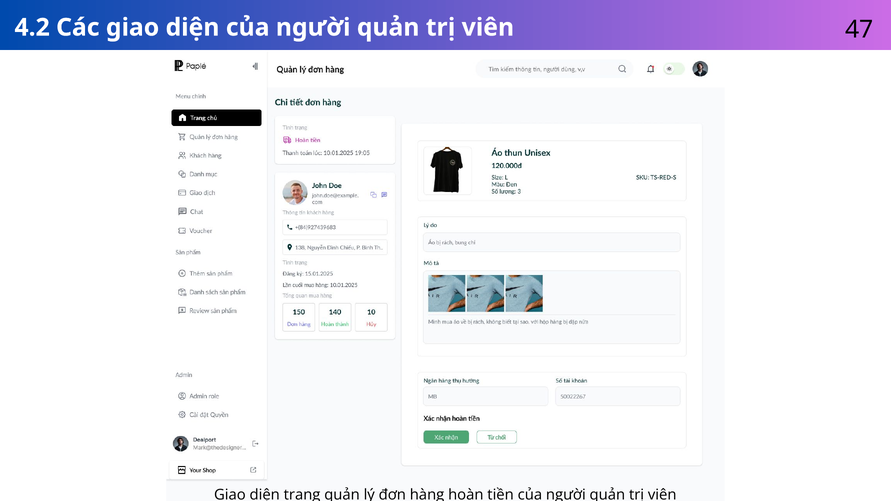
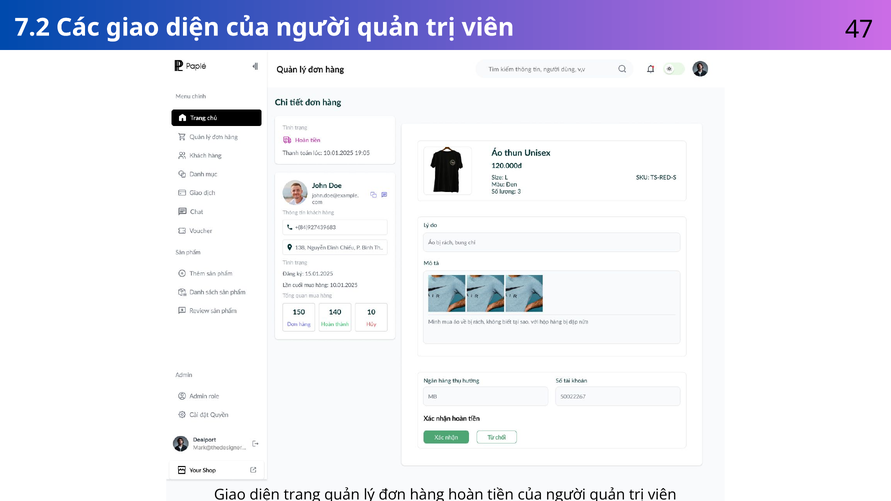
4.2: 4.2 -> 7.2
